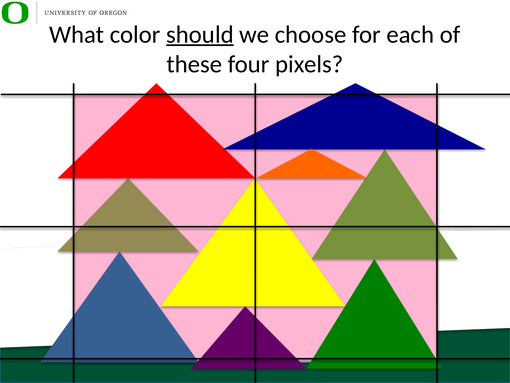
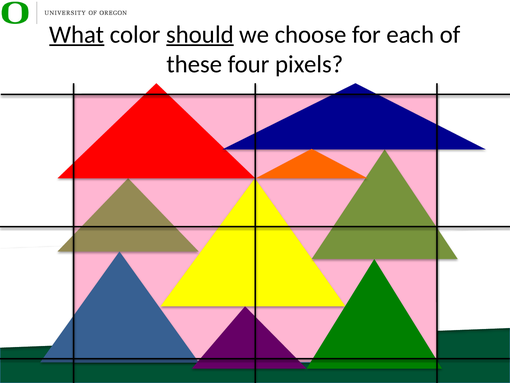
What underline: none -> present
